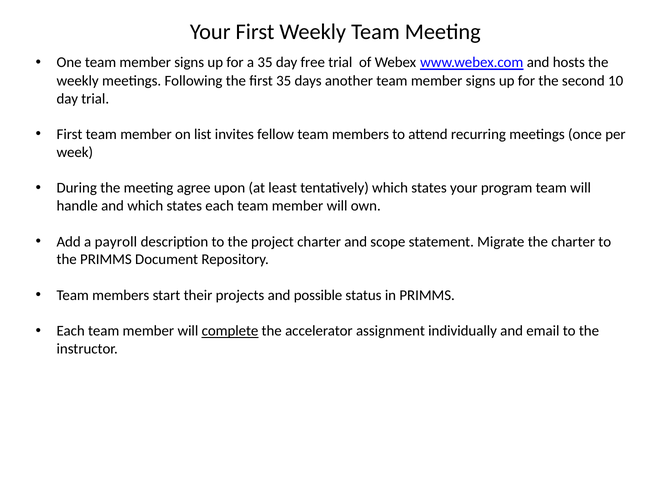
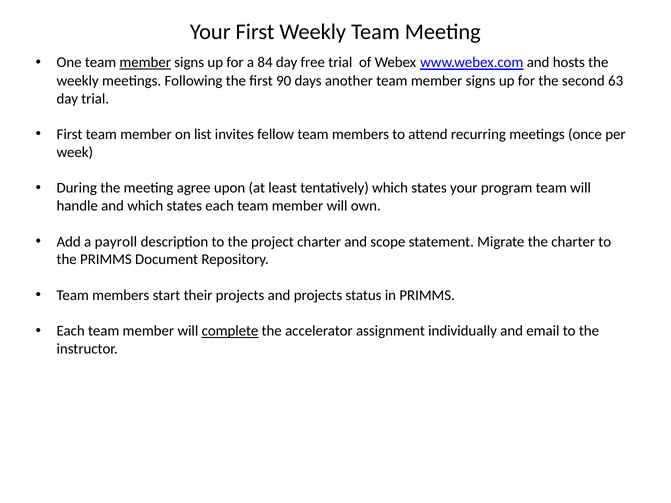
member at (145, 63) underline: none -> present
a 35: 35 -> 84
first 35: 35 -> 90
10: 10 -> 63
and possible: possible -> projects
